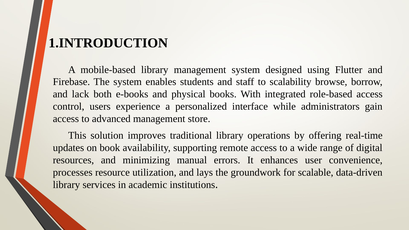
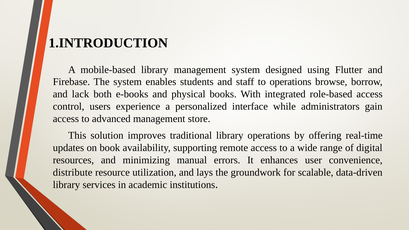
to scalability: scalability -> operations
processes: processes -> distribute
